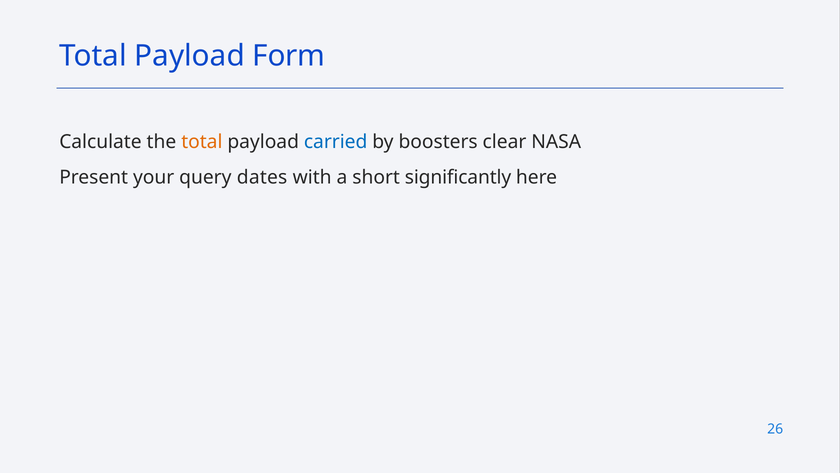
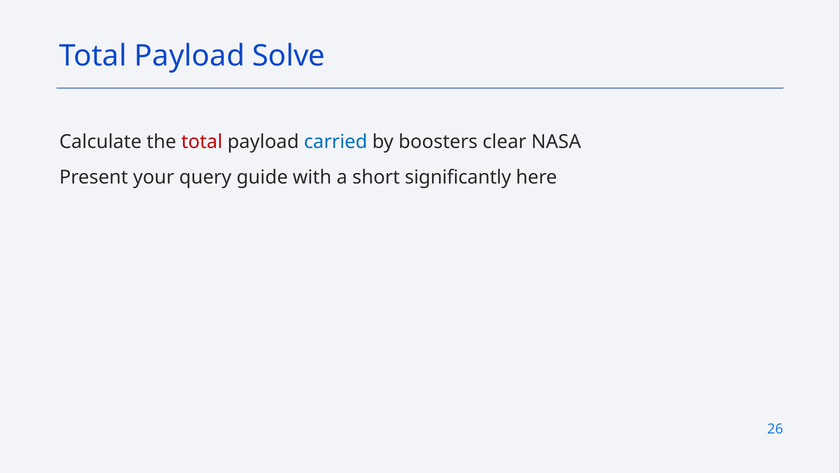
Form: Form -> Solve
total at (202, 142) colour: orange -> red
dates: dates -> guide
